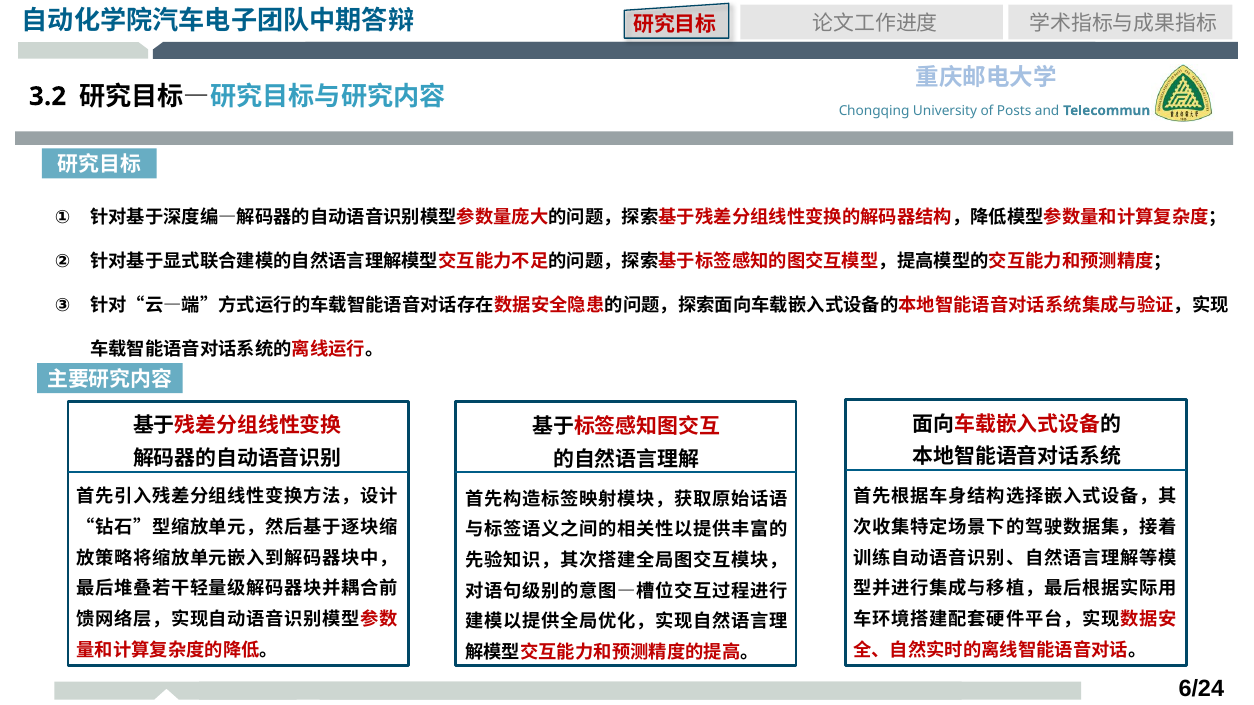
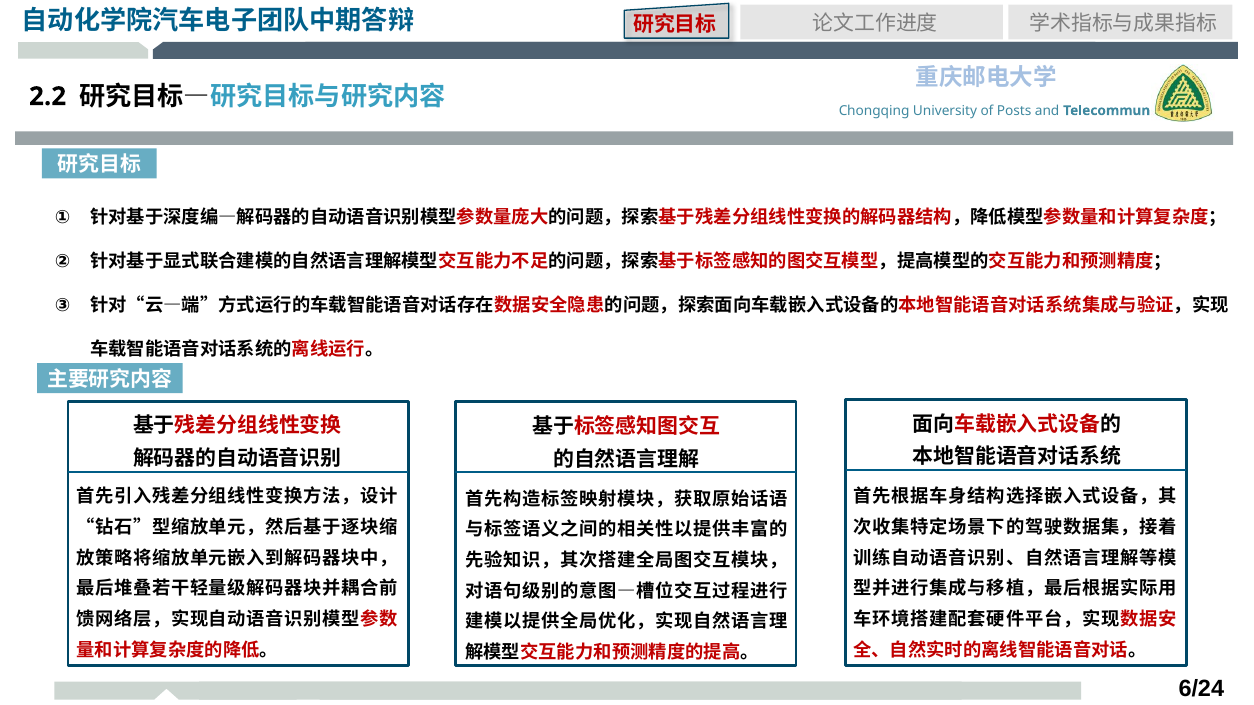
3.2: 3.2 -> 2.2
